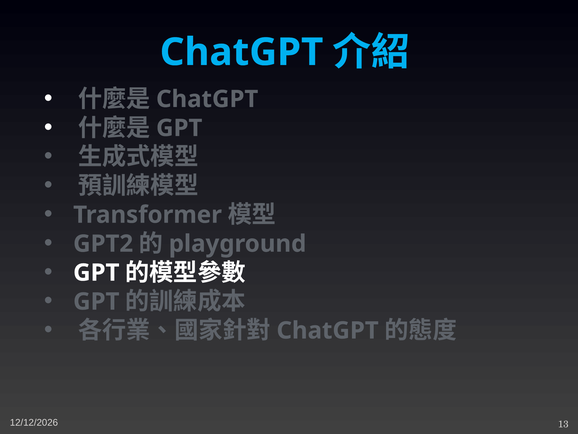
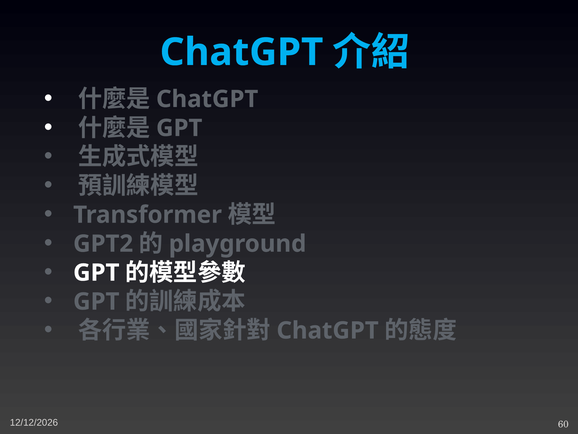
13: 13 -> 60
